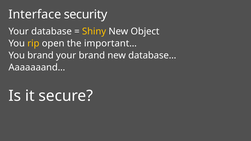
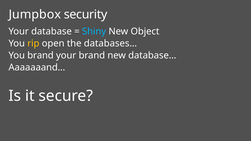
Interface: Interface -> Jumpbox
Shiny colour: yellow -> light blue
important…: important… -> databases…
